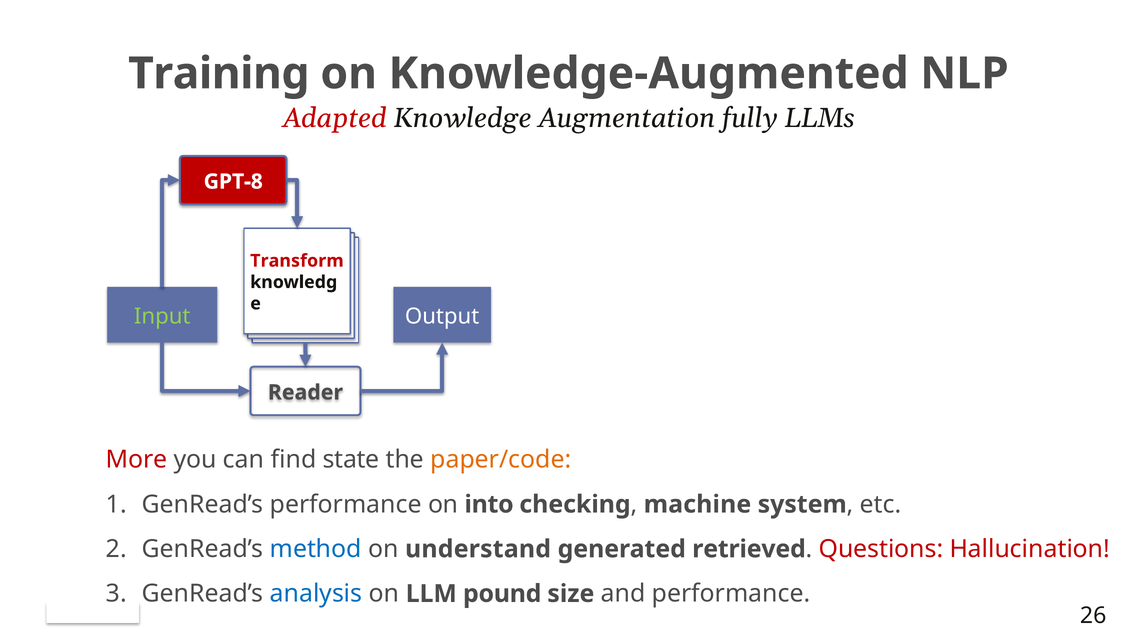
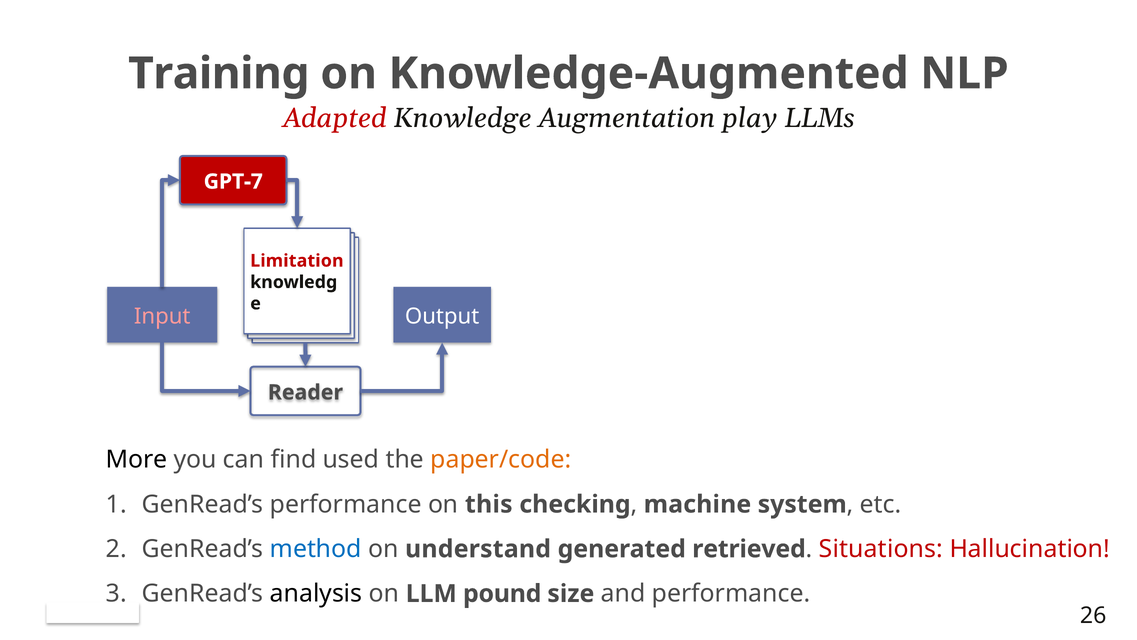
fully: fully -> play
GPT-8: GPT-8 -> GPT-7
Transform: Transform -> Limitation
Input colour: light green -> pink
More colour: red -> black
state: state -> used
into: into -> this
Questions: Questions -> Situations
analysis colour: blue -> black
